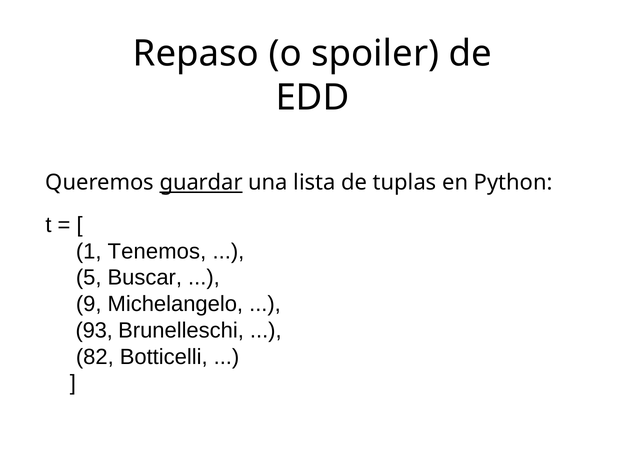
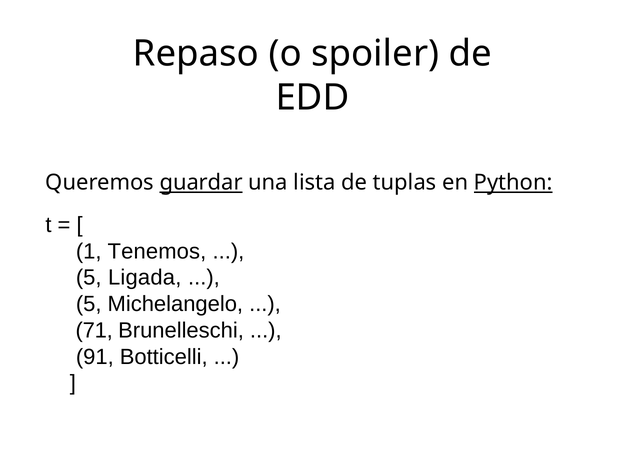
Python underline: none -> present
Buscar: Buscar -> Ligada
9 at (89, 304): 9 -> 5
93: 93 -> 71
82: 82 -> 91
